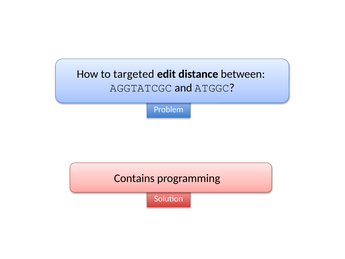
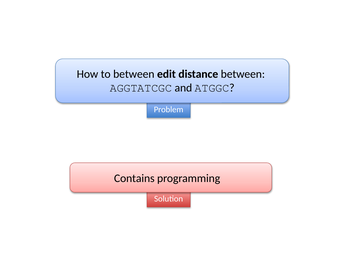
to targeted: targeted -> between
